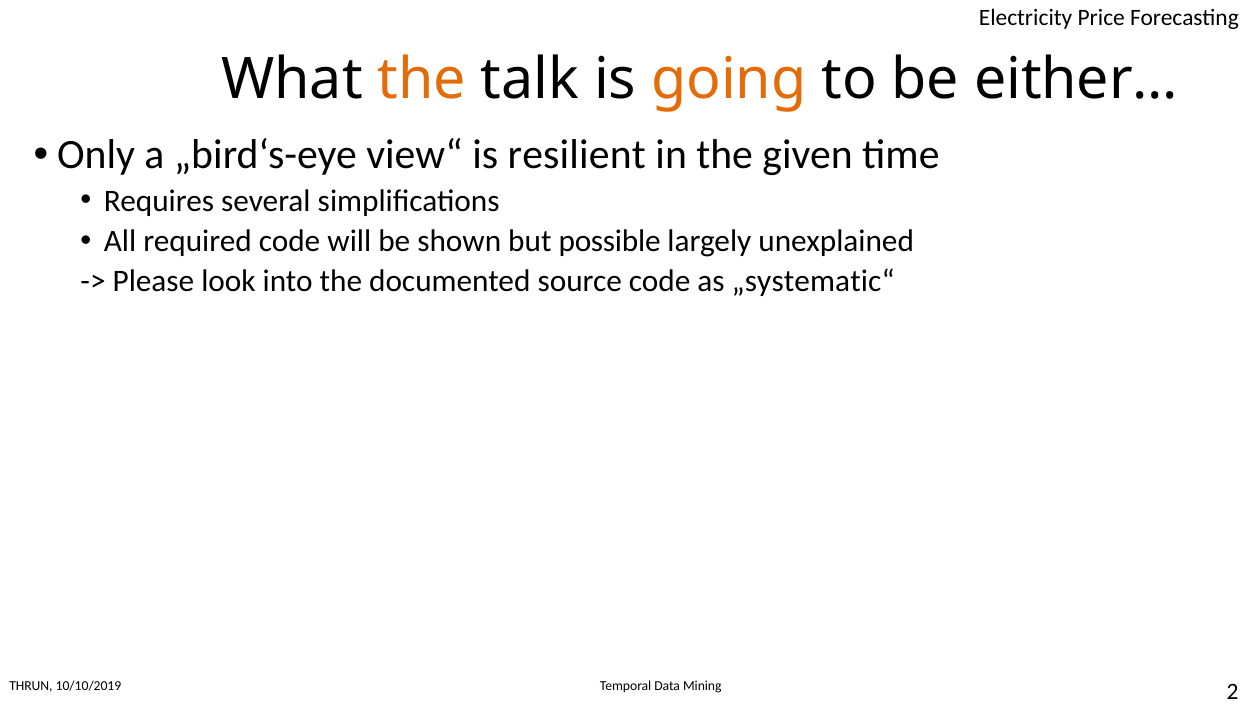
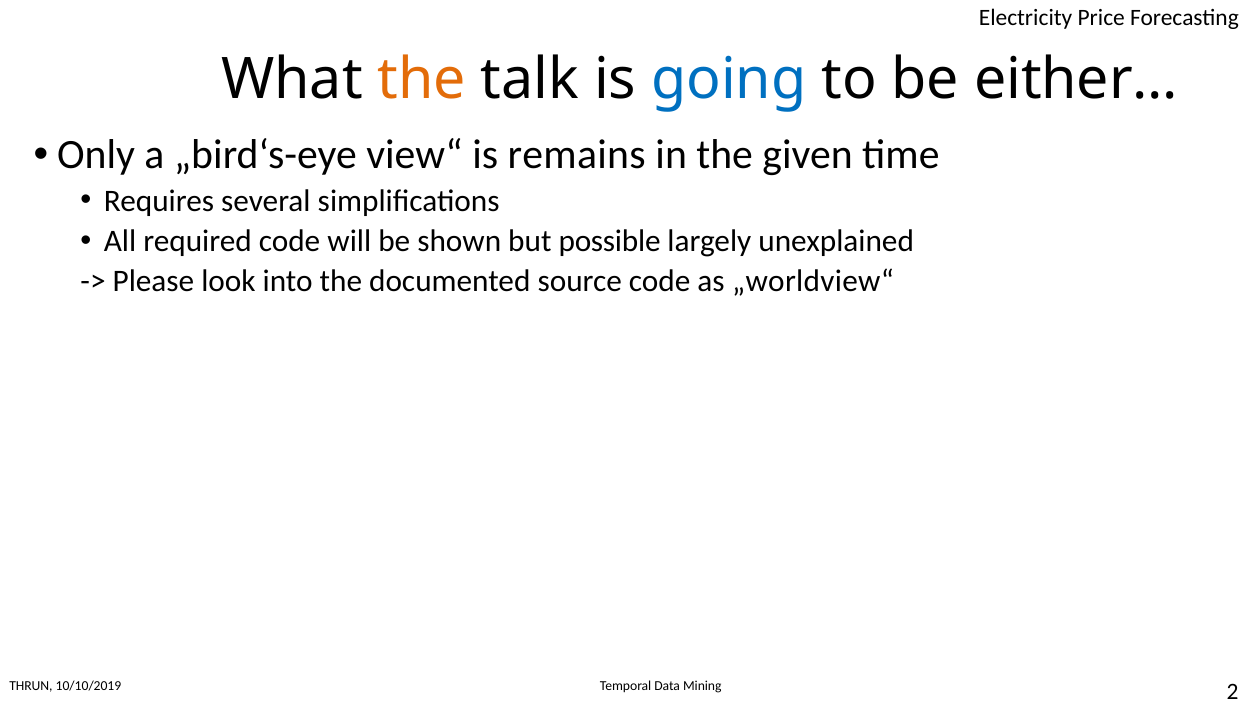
going colour: orange -> blue
resilient: resilient -> remains
„systematic“: „systematic“ -> „worldview“
